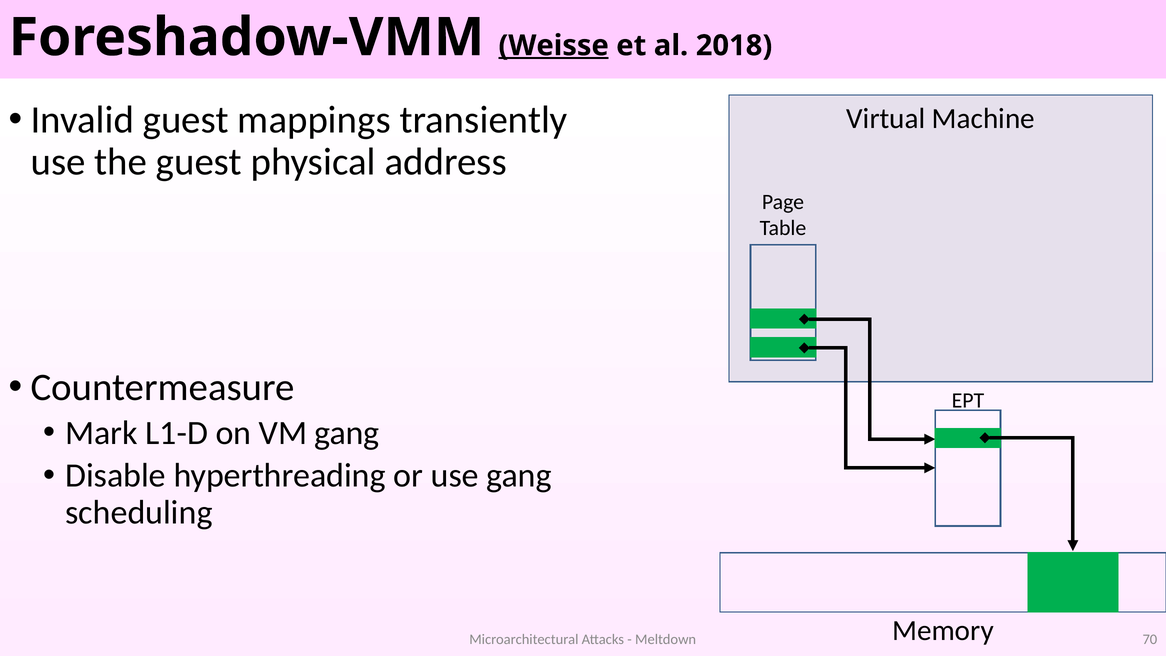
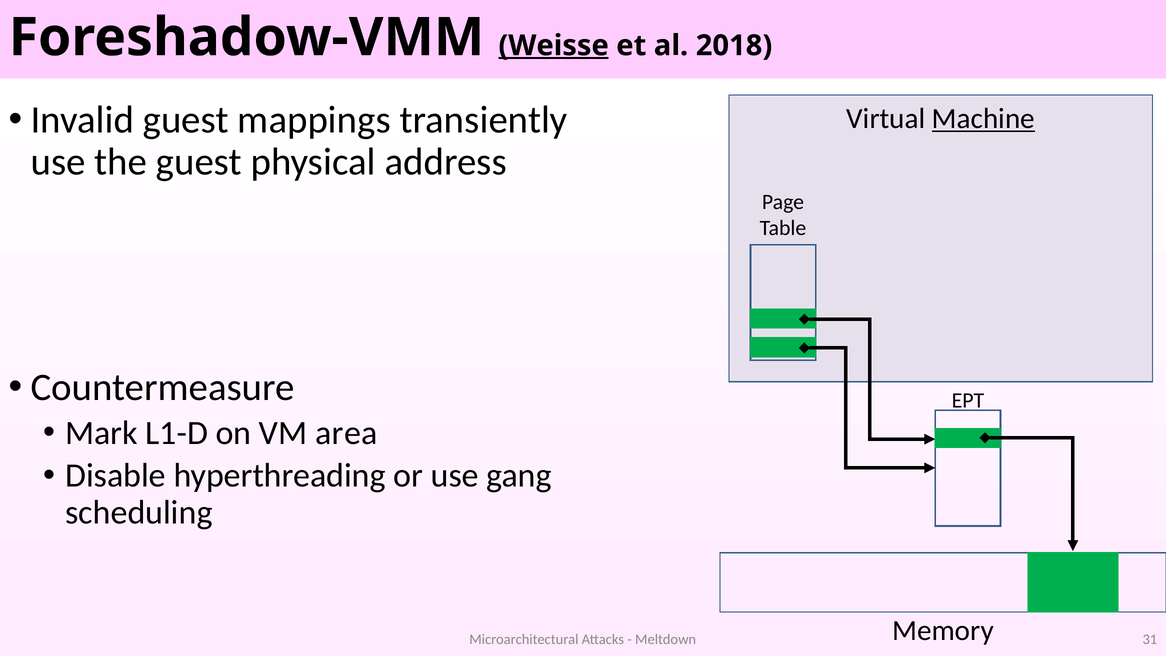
Machine underline: none -> present
VM gang: gang -> area
70: 70 -> 31
